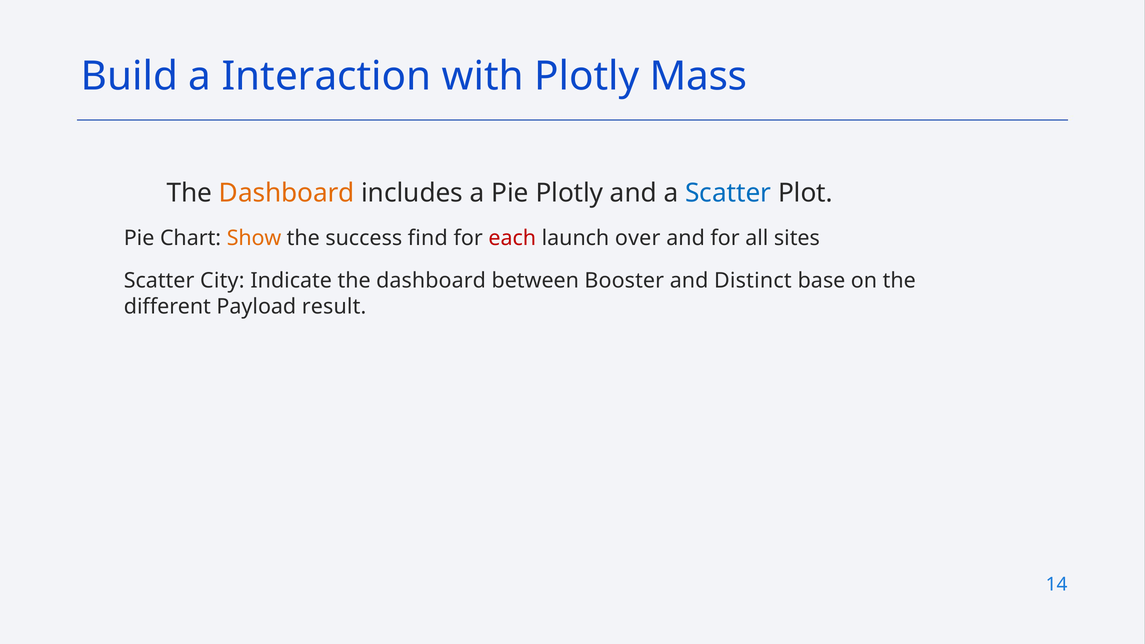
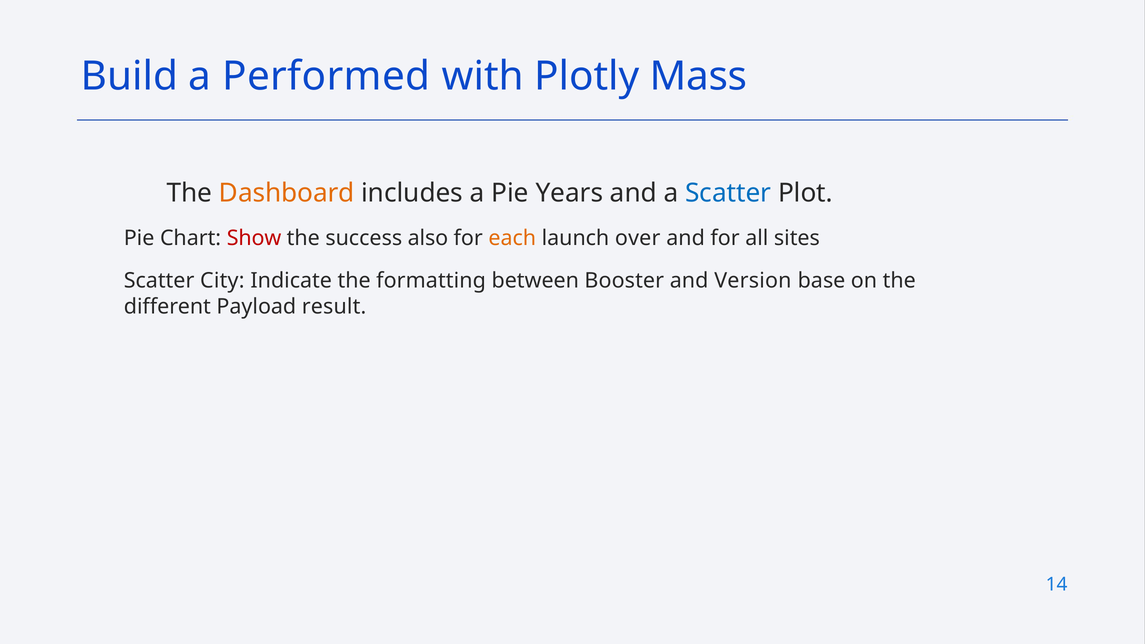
Interaction: Interaction -> Performed
Pie Plotly: Plotly -> Years
Show colour: orange -> red
find: find -> also
each colour: red -> orange
Indicate the dashboard: dashboard -> formatting
Distinct: Distinct -> Version
